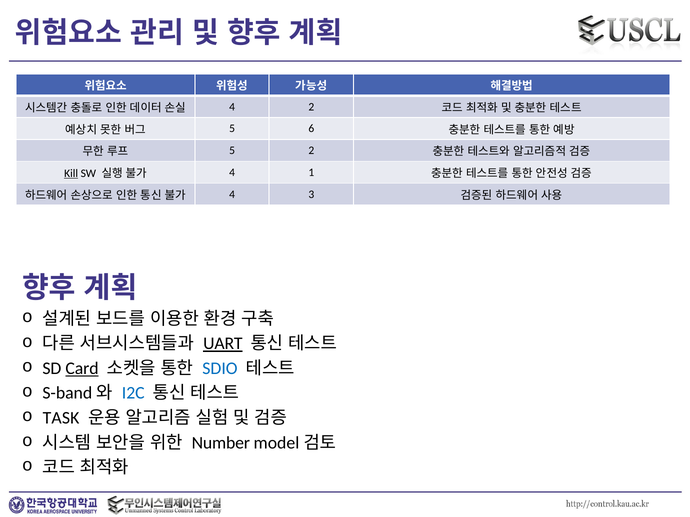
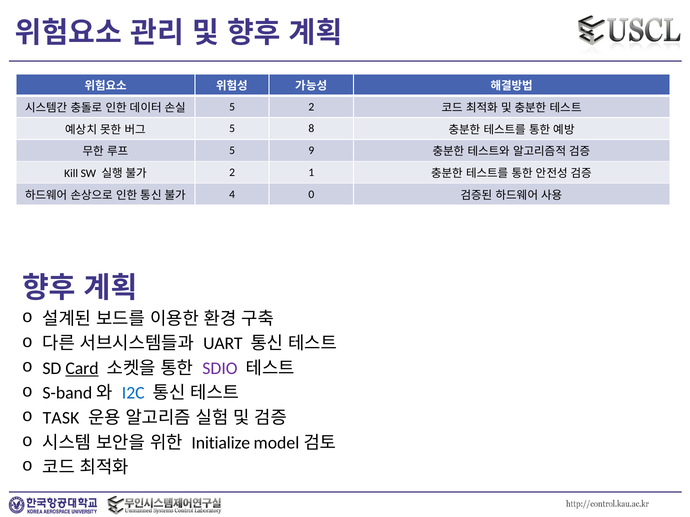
4 at (232, 107): 4 -> 5
6: 6 -> 8
5 2: 2 -> 9
Kill underline: present -> none
4 at (232, 173): 4 -> 2
3: 3 -> 0
UART underline: present -> none
SDIO colour: blue -> purple
Number: Number -> Initialize
